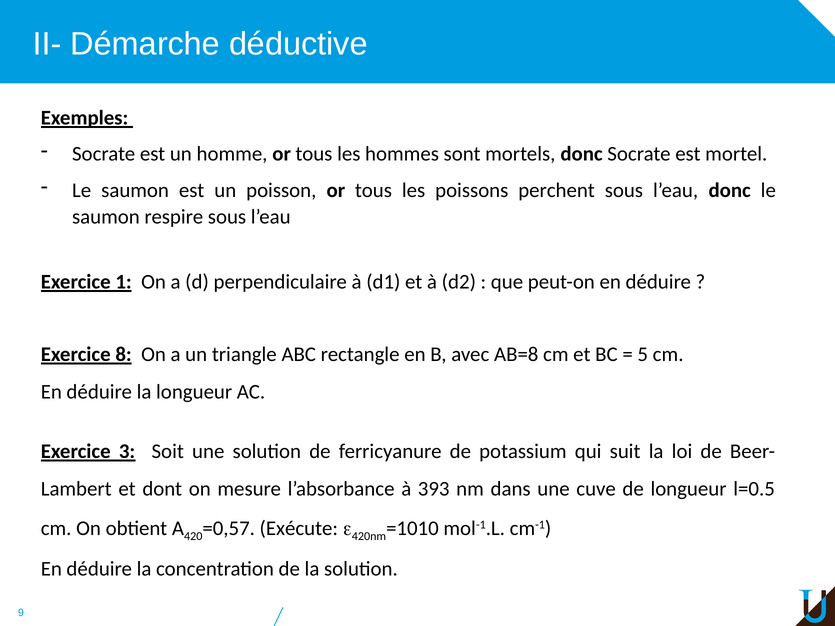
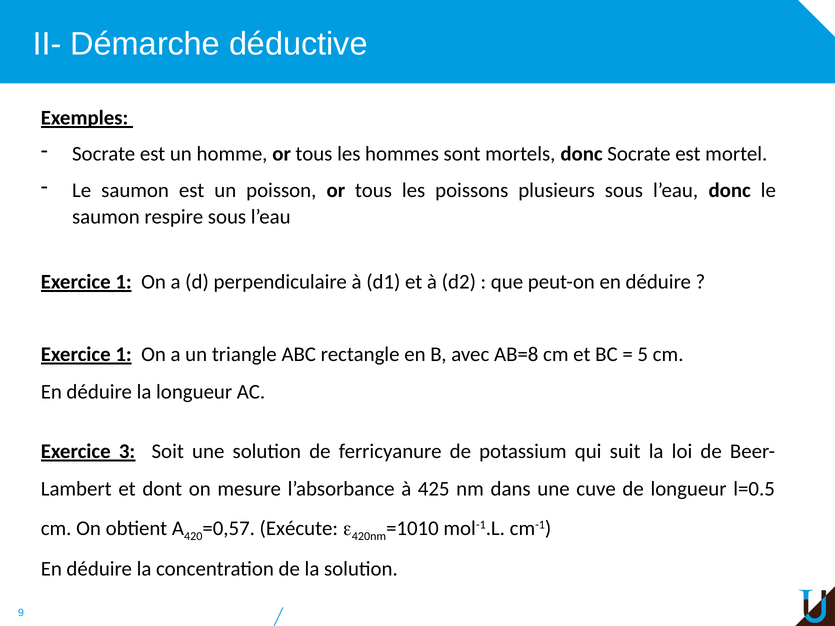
perchent: perchent -> plusieurs
8 at (124, 354): 8 -> 1
393: 393 -> 425
